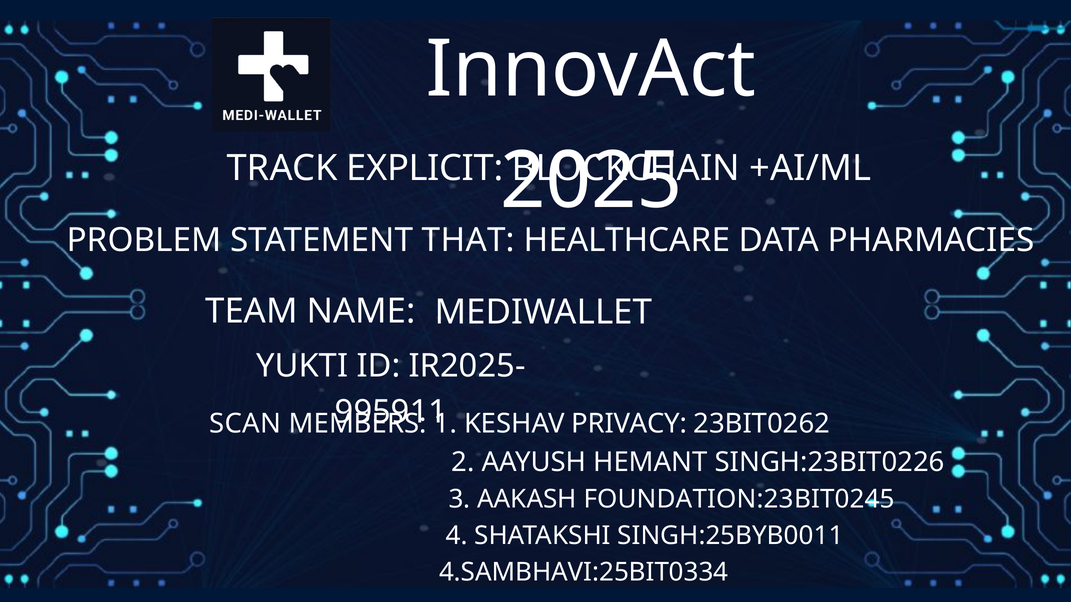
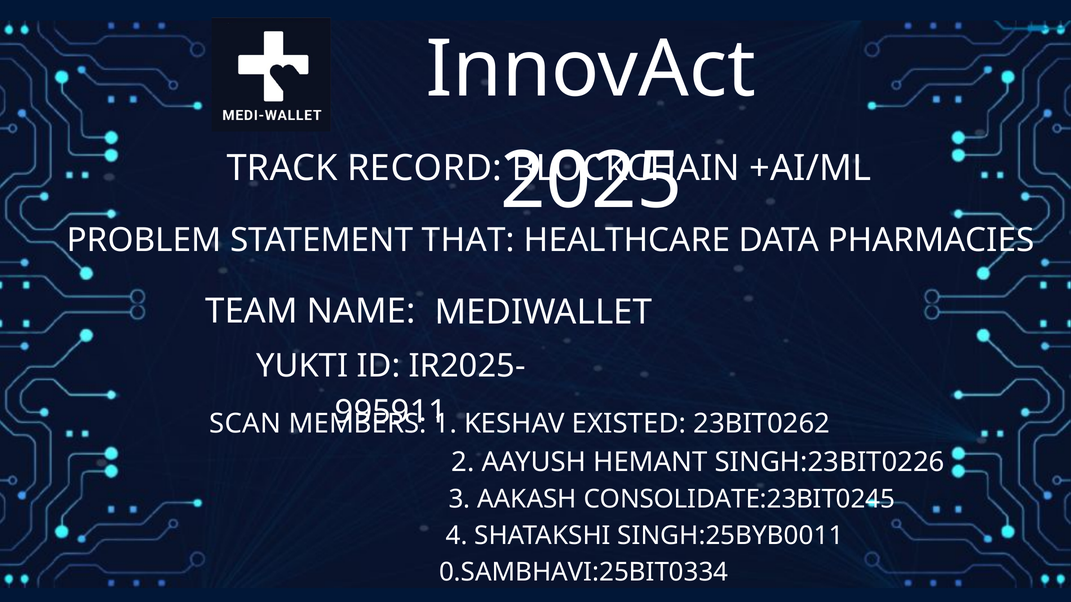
EXPLICIT: EXPLICIT -> RECORD
PRIVACY: PRIVACY -> EXISTED
FOUNDATION:23BIT0245: FOUNDATION:23BIT0245 -> CONSOLIDATE:23BIT0245
4.SAMBHAVI:25BIT0334: 4.SAMBHAVI:25BIT0334 -> 0.SAMBHAVI:25BIT0334
